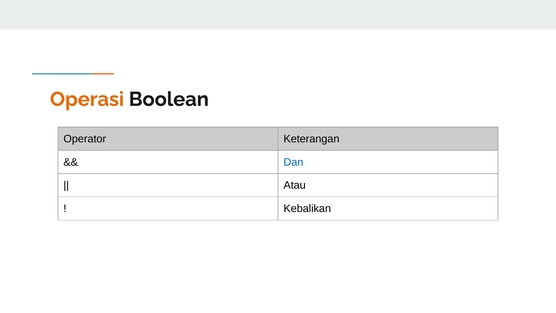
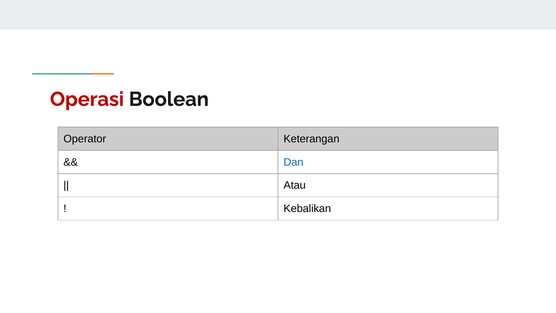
Operasi colour: orange -> red
